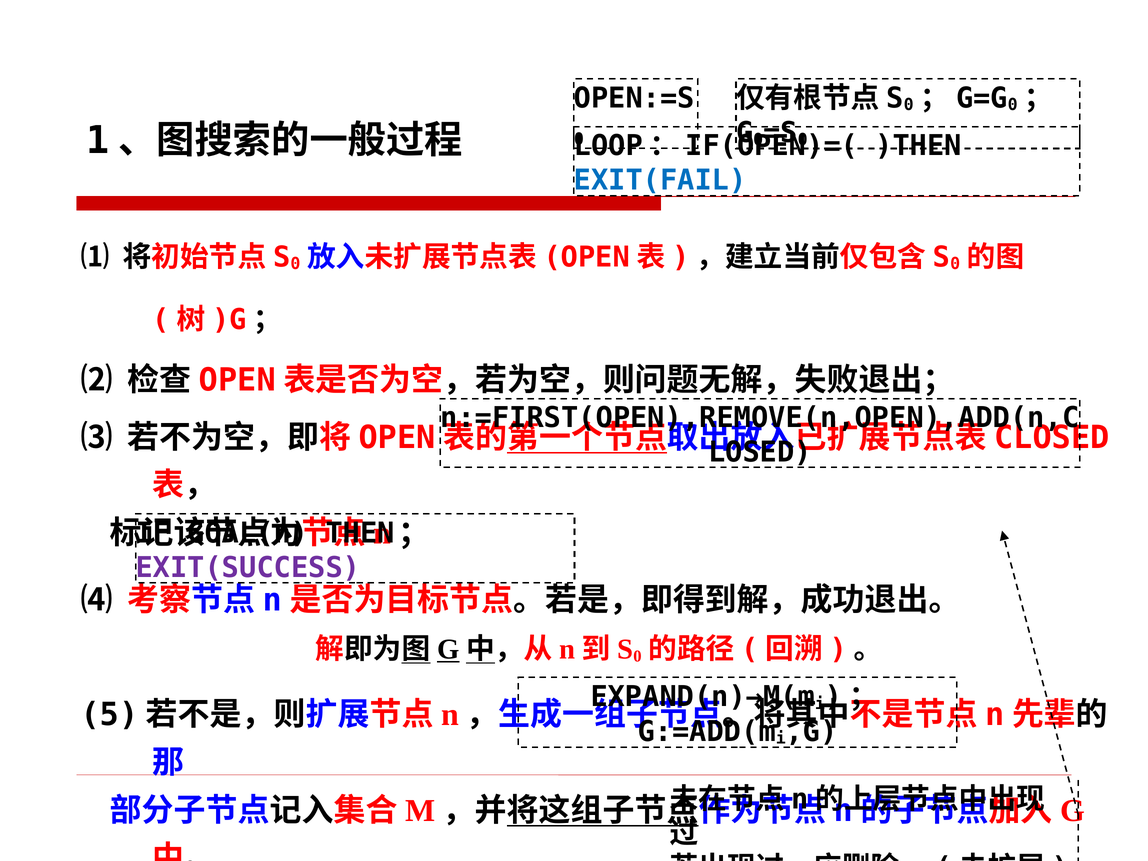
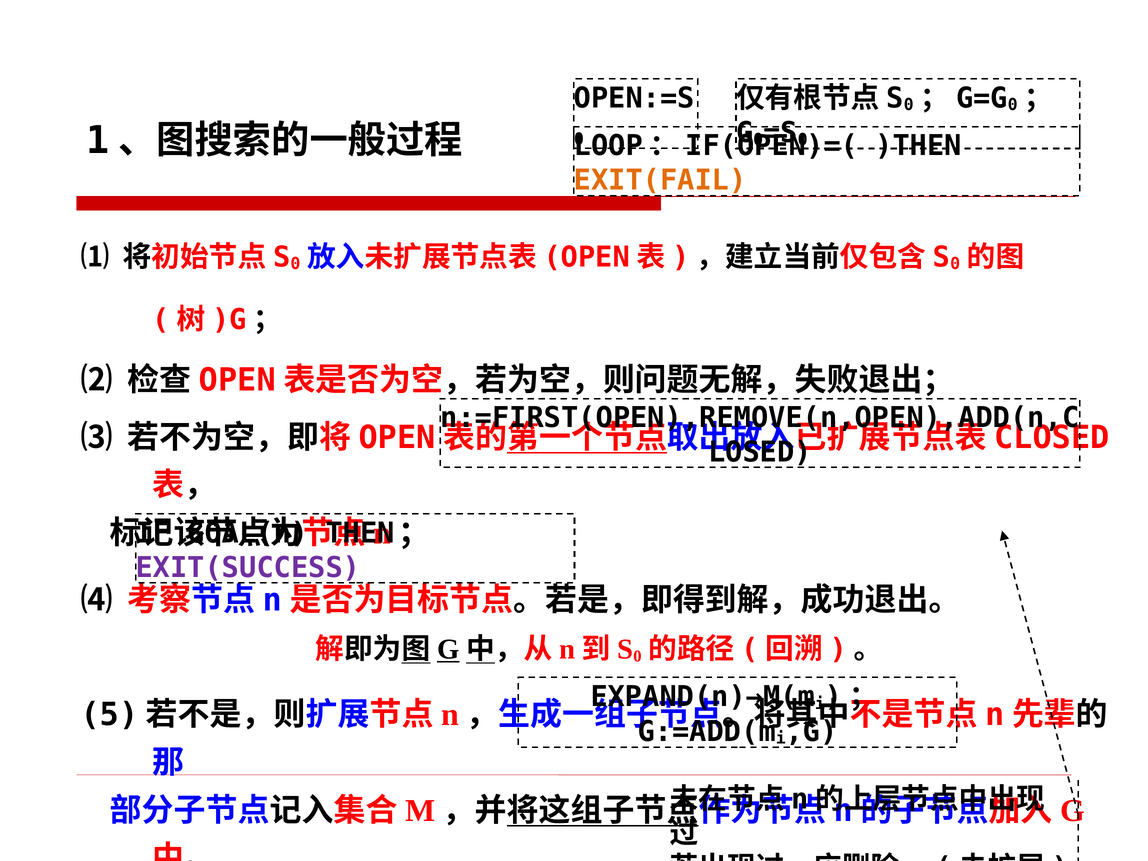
EXIT(FAIL colour: blue -> orange
